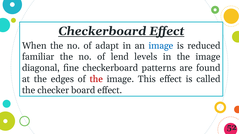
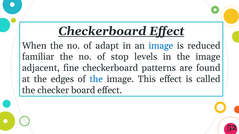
lend: lend -> stop
diagonal: diagonal -> adjacent
the at (96, 79) colour: red -> blue
